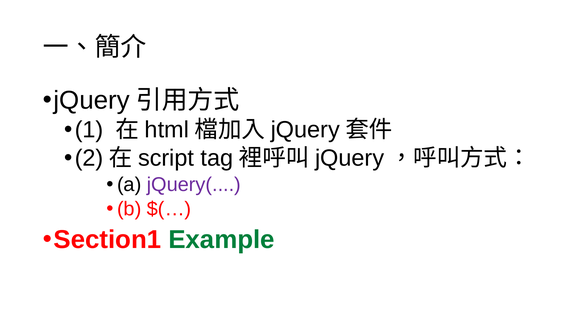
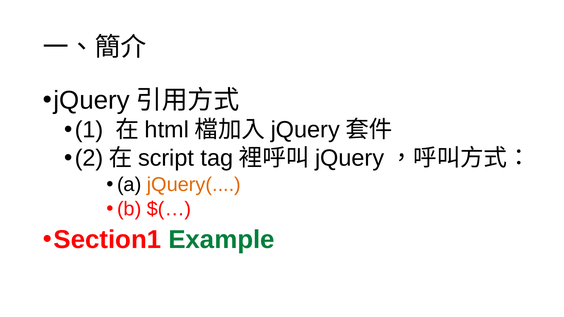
jQuery( colour: purple -> orange
